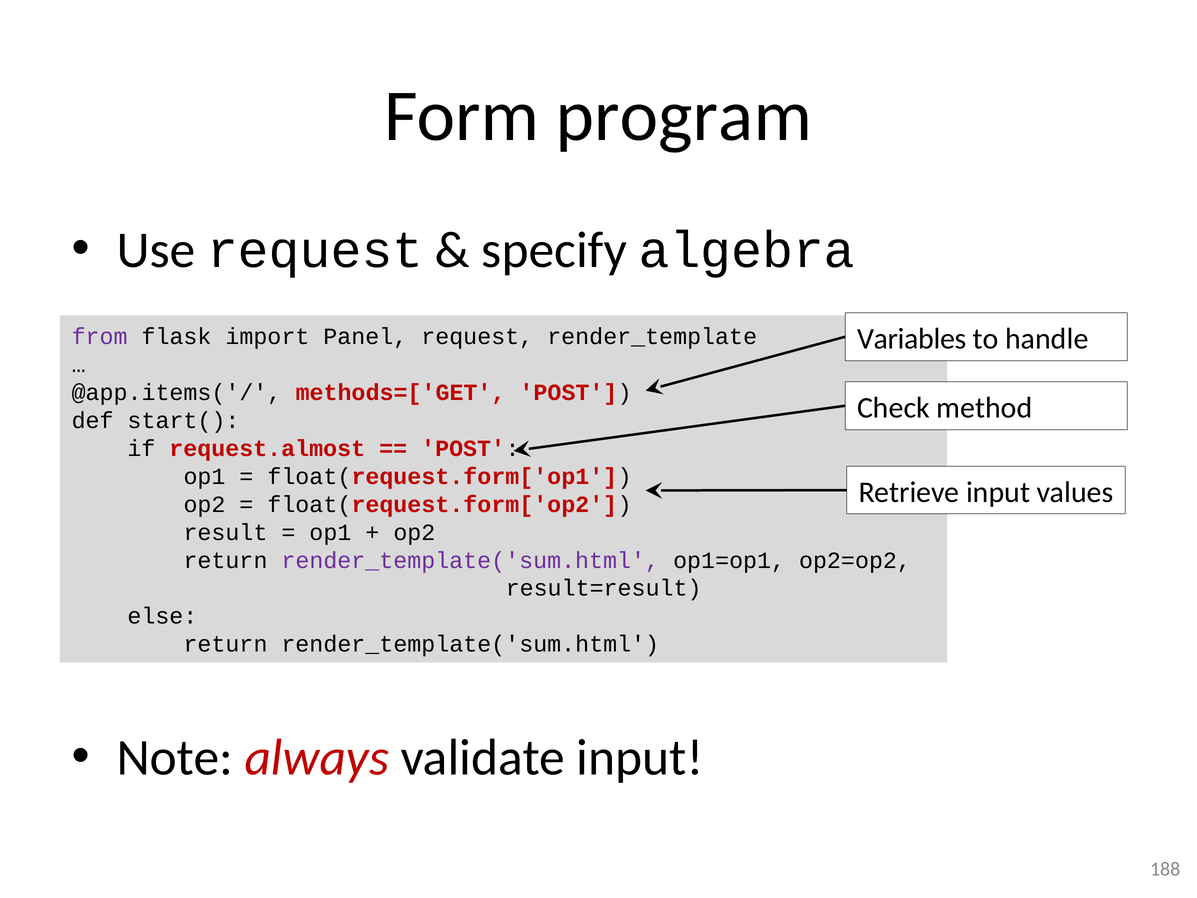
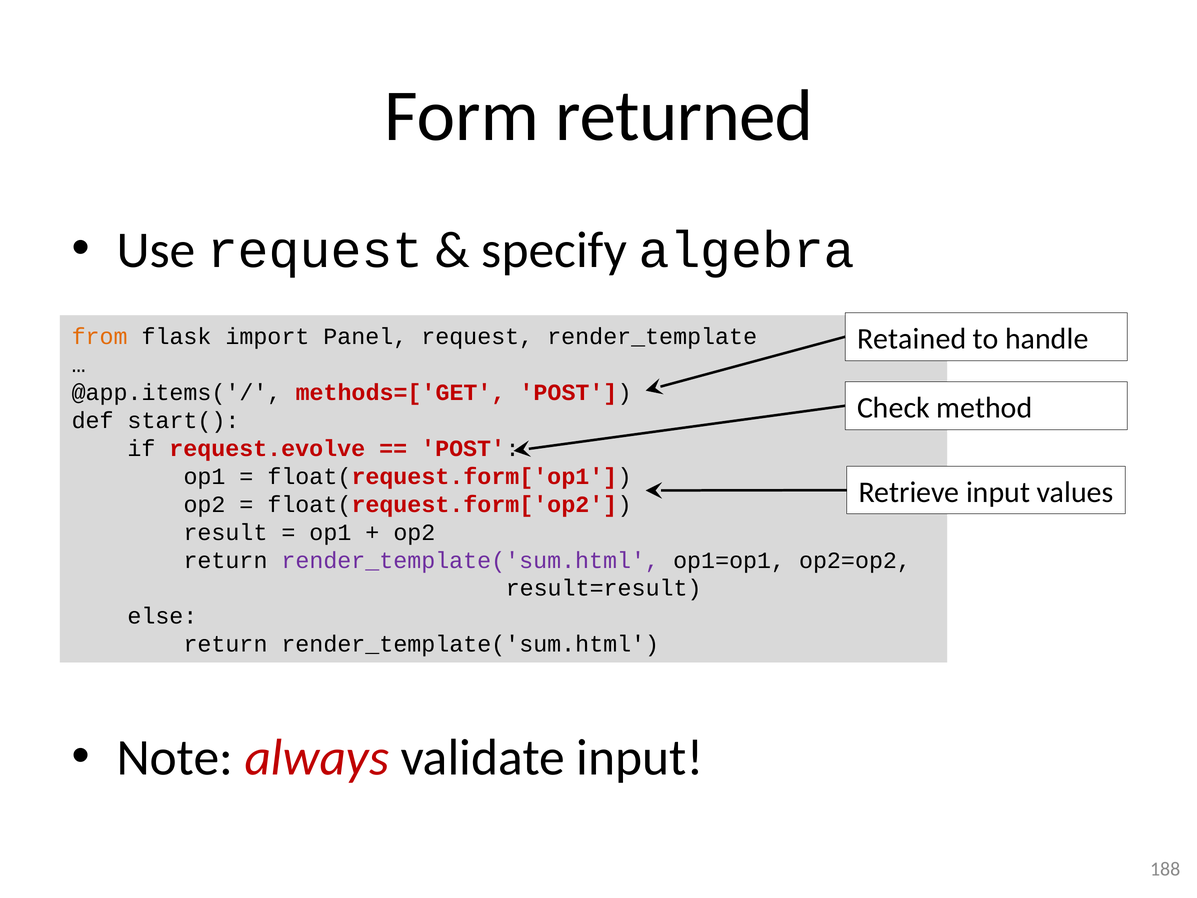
program: program -> returned
Variables: Variables -> Retained
from colour: purple -> orange
request.almost: request.almost -> request.evolve
